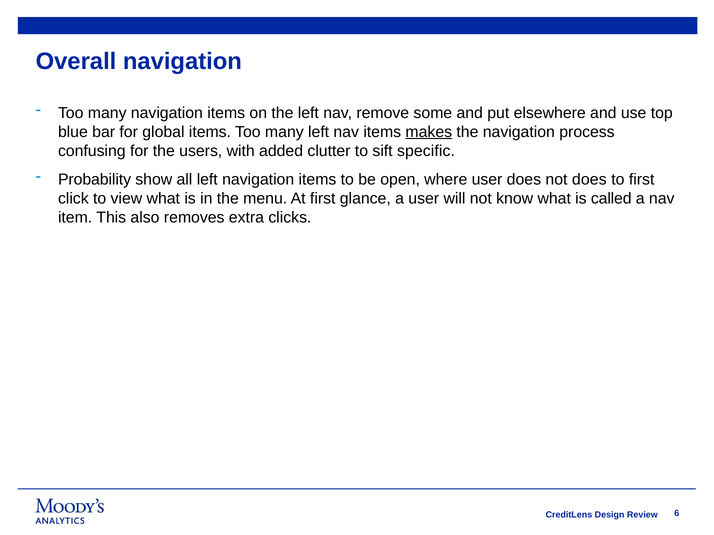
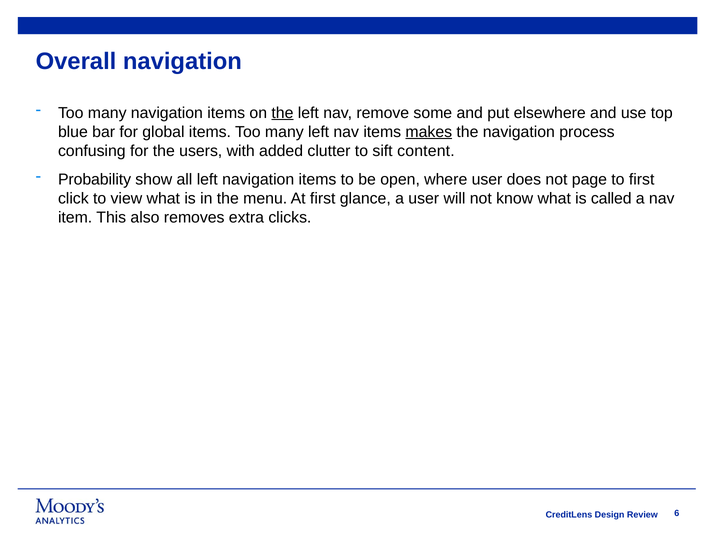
the at (282, 113) underline: none -> present
specific: specific -> content
not does: does -> page
